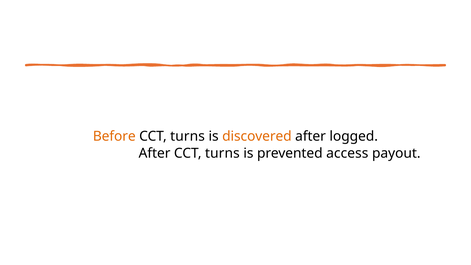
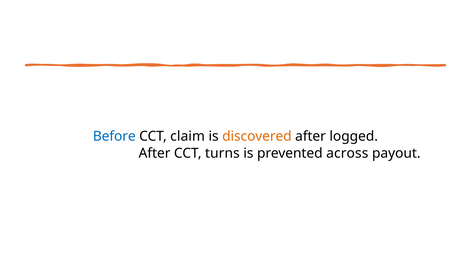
Before colour: orange -> blue
turns at (188, 136): turns -> claim
access: access -> across
